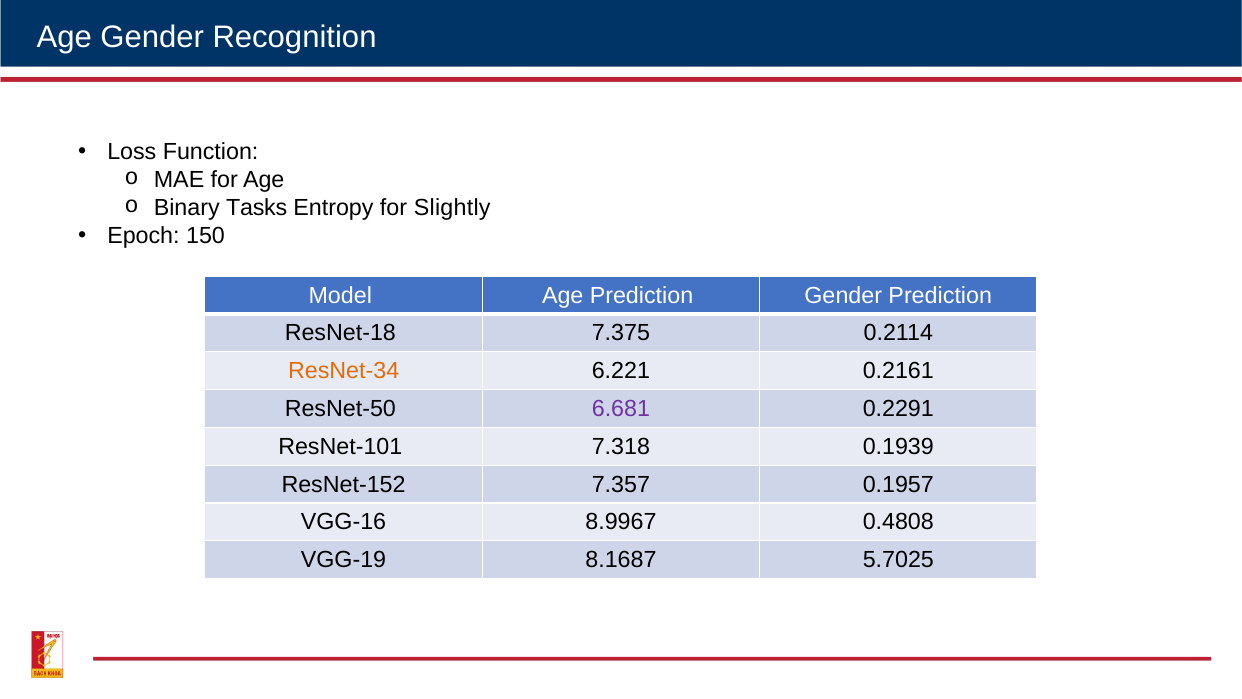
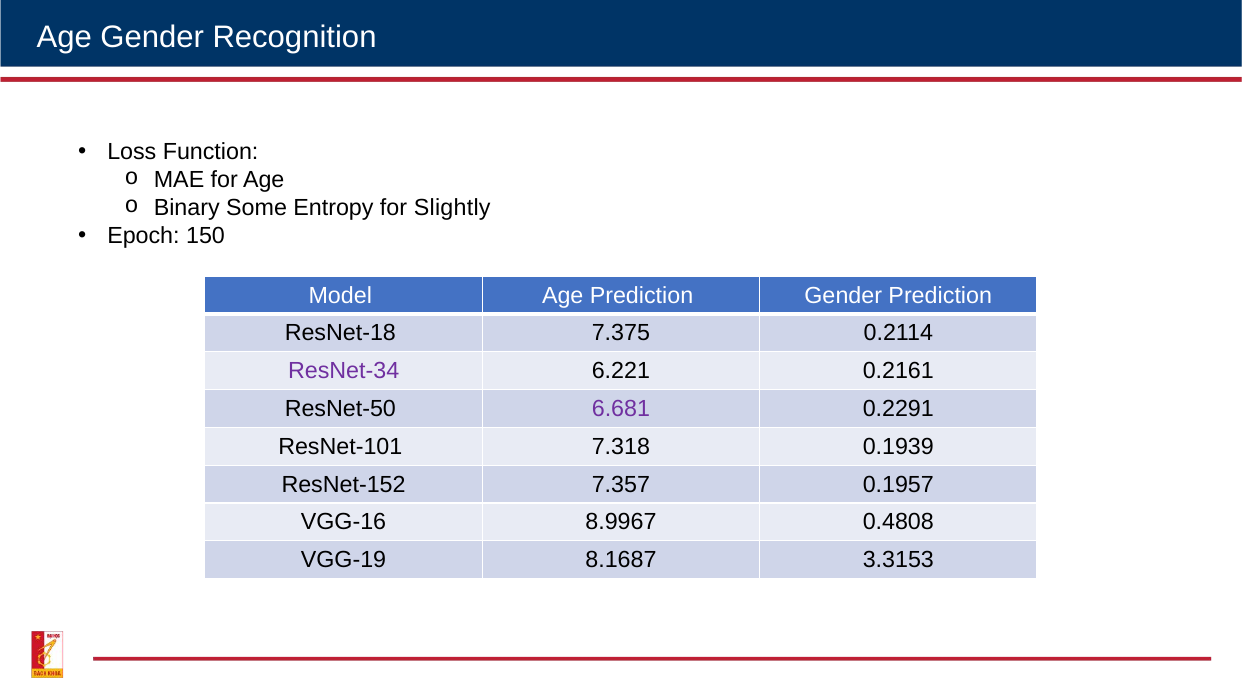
Tasks: Tasks -> Some
ResNet-34 colour: orange -> purple
5.7025: 5.7025 -> 3.3153
